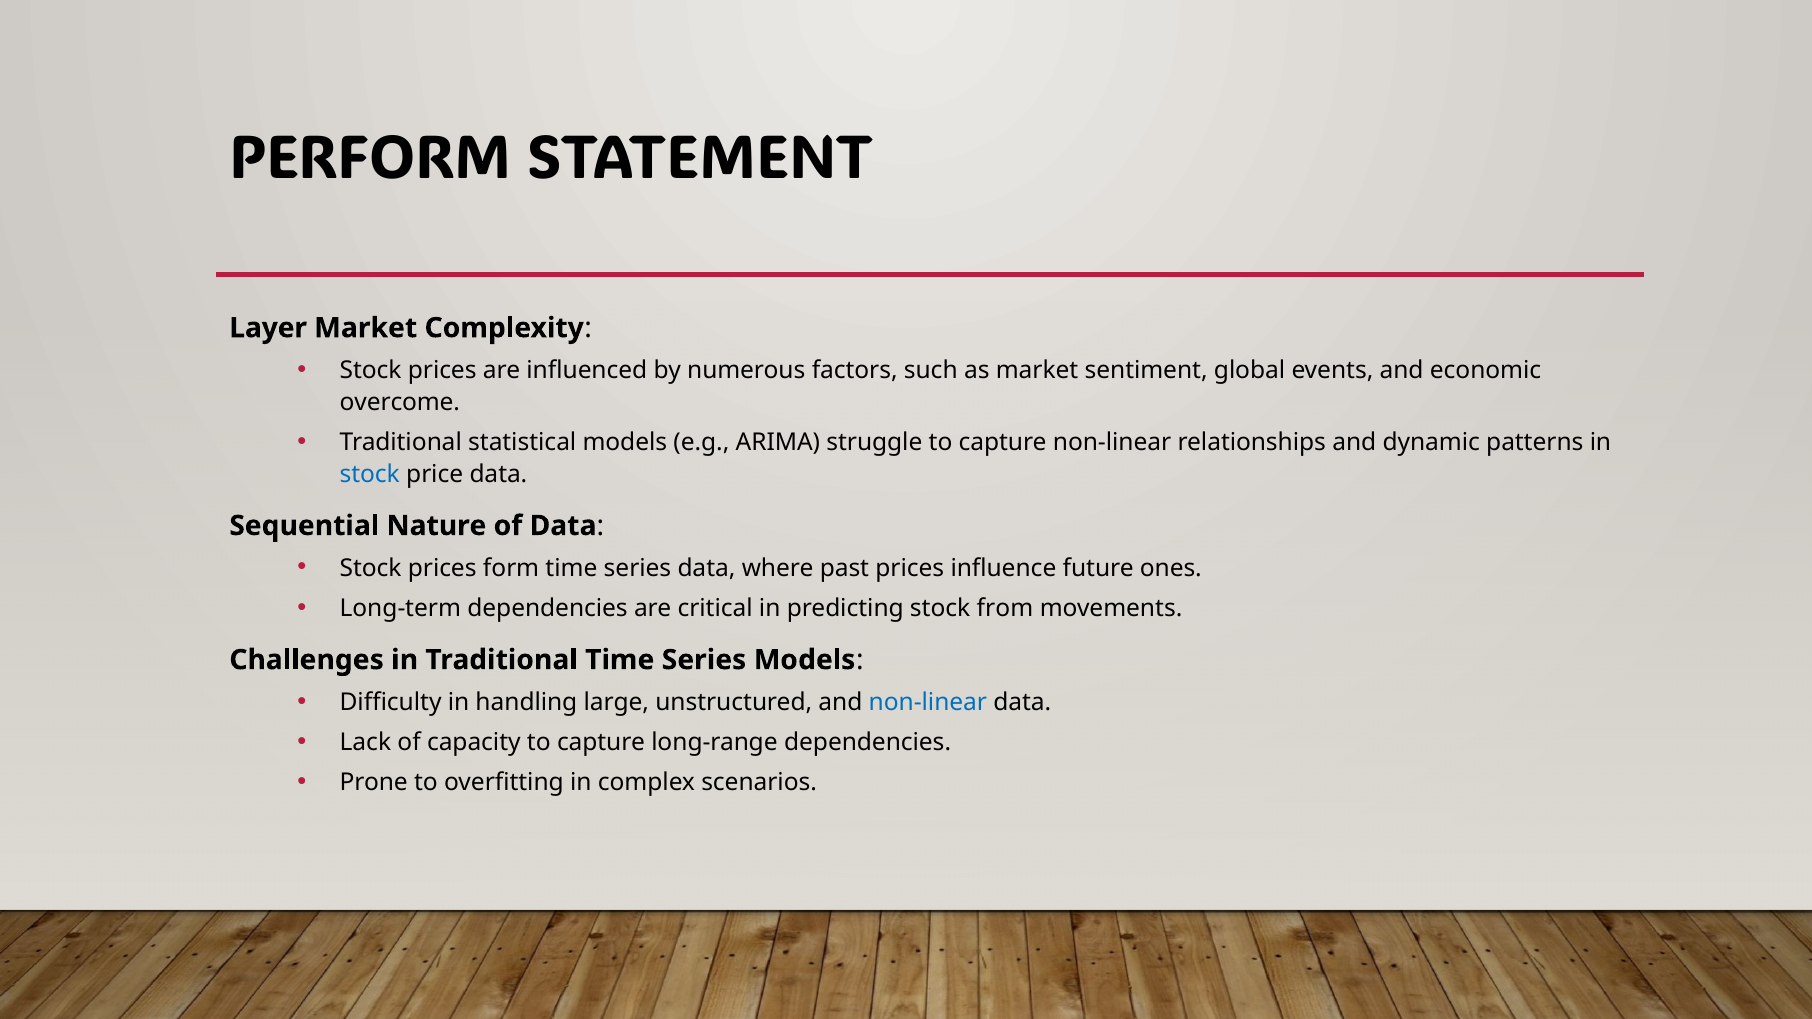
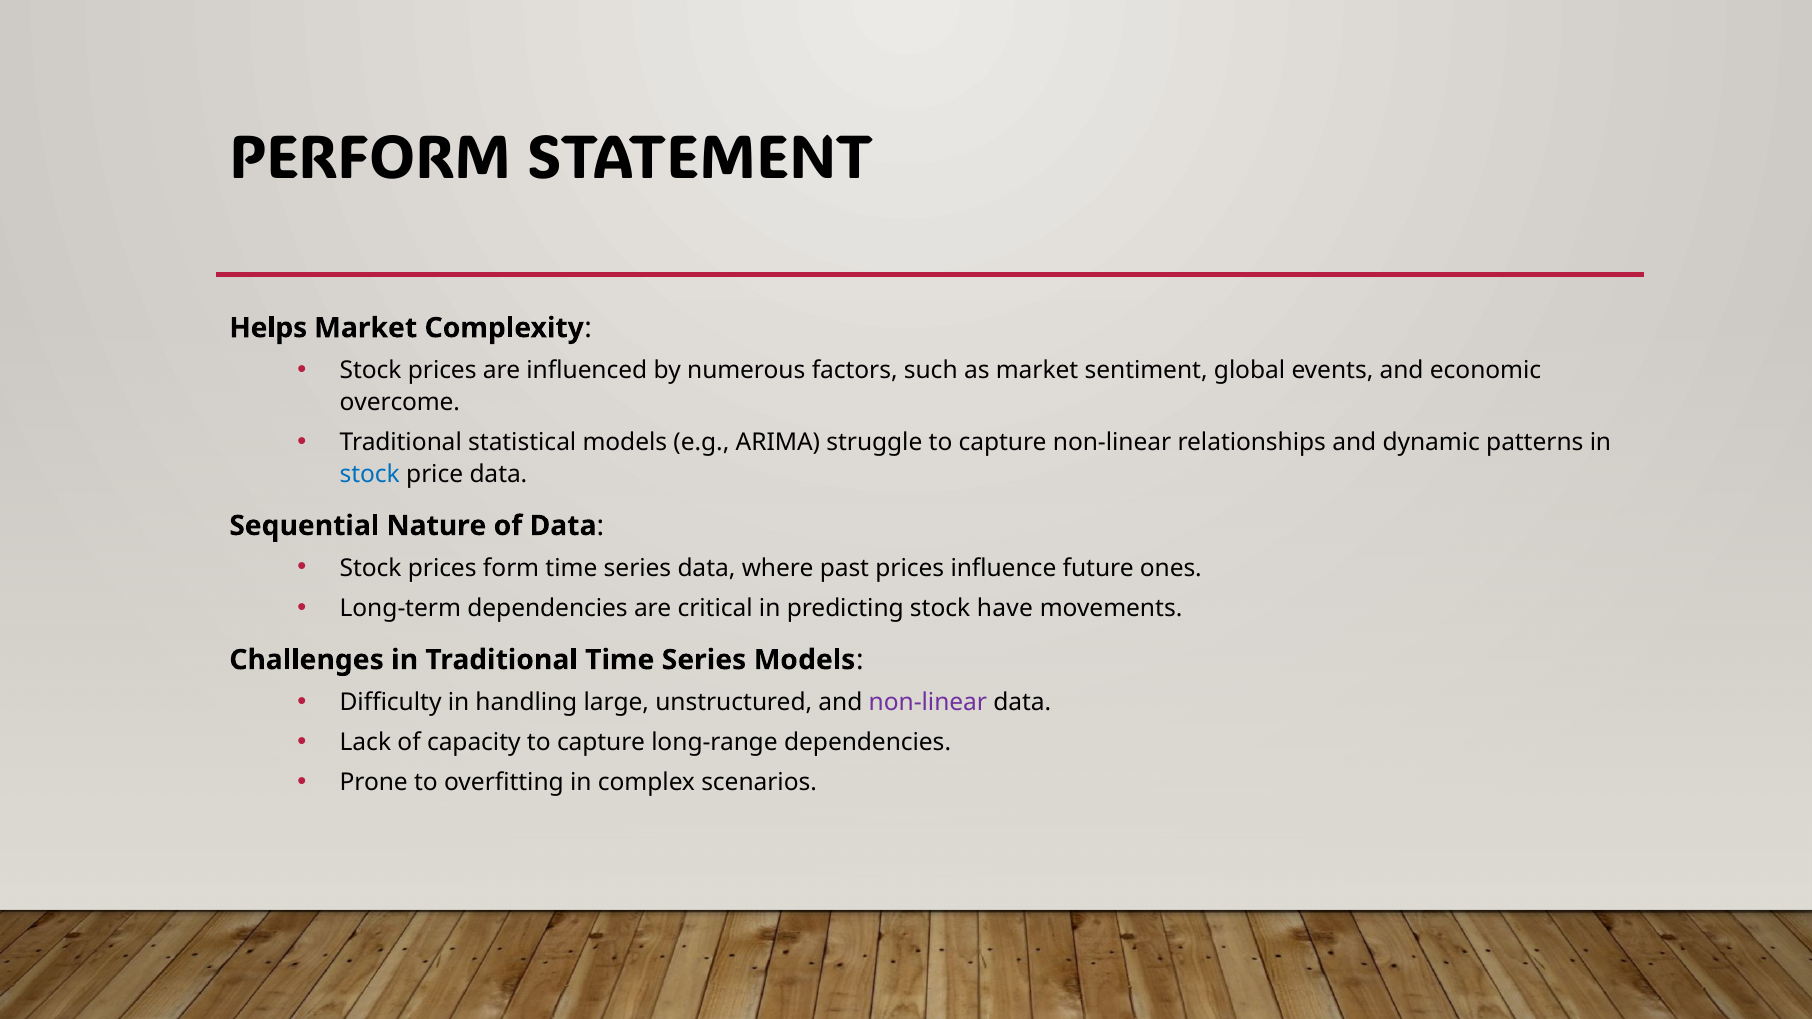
Layer: Layer -> Helps
from: from -> have
non-linear at (928, 702) colour: blue -> purple
